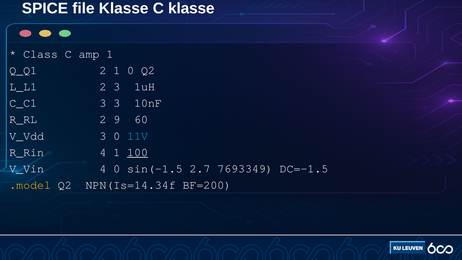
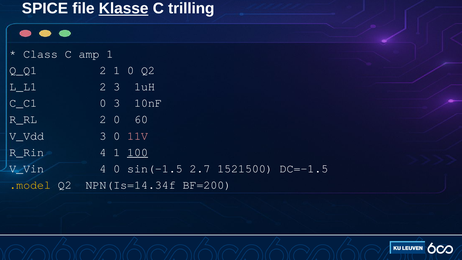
Klasse at (124, 8) underline: none -> present
C klasse: klasse -> trilling
C_C1 3: 3 -> 0
2 9: 9 -> 0
11V colour: light blue -> pink
7693349: 7693349 -> 1521500
